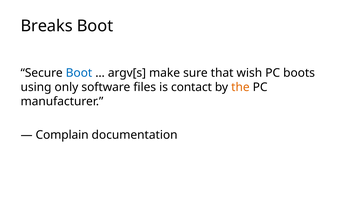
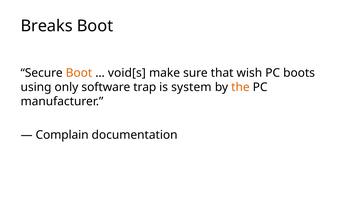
Boot at (79, 73) colour: blue -> orange
argv[s: argv[s -> void[s
files: files -> trap
contact: contact -> system
